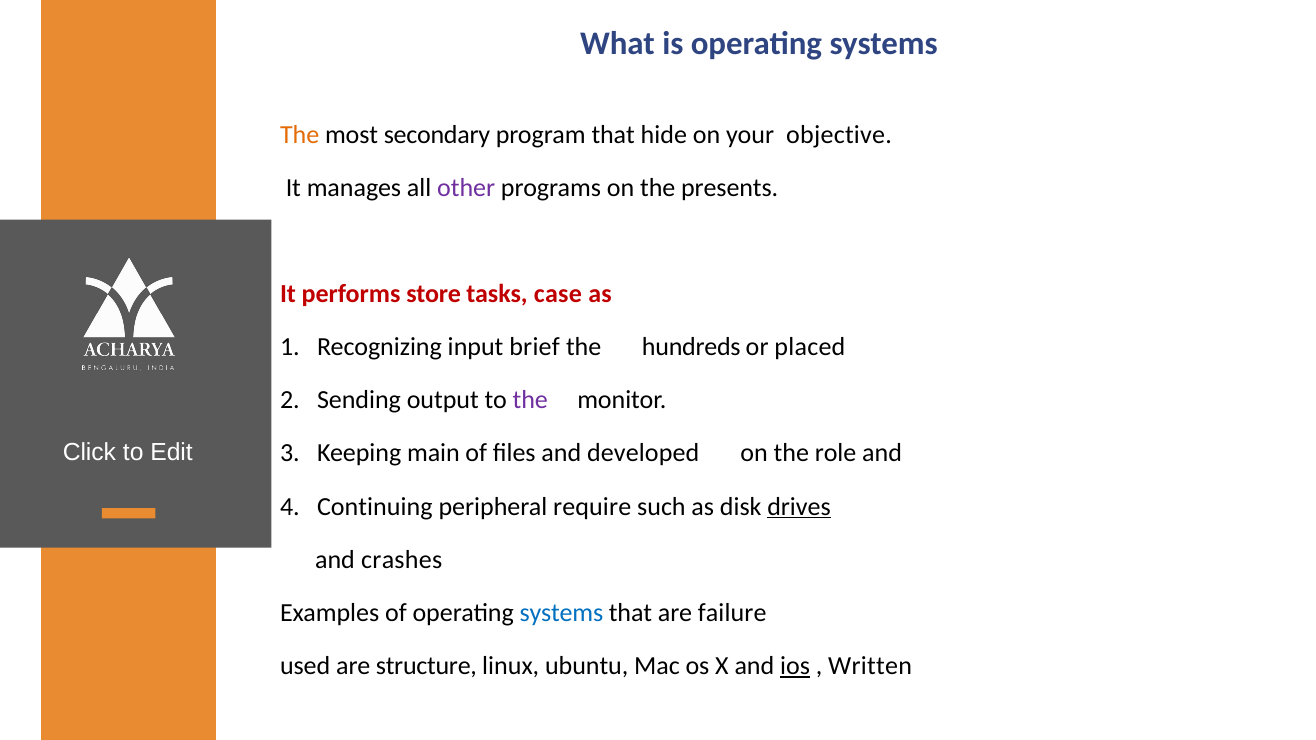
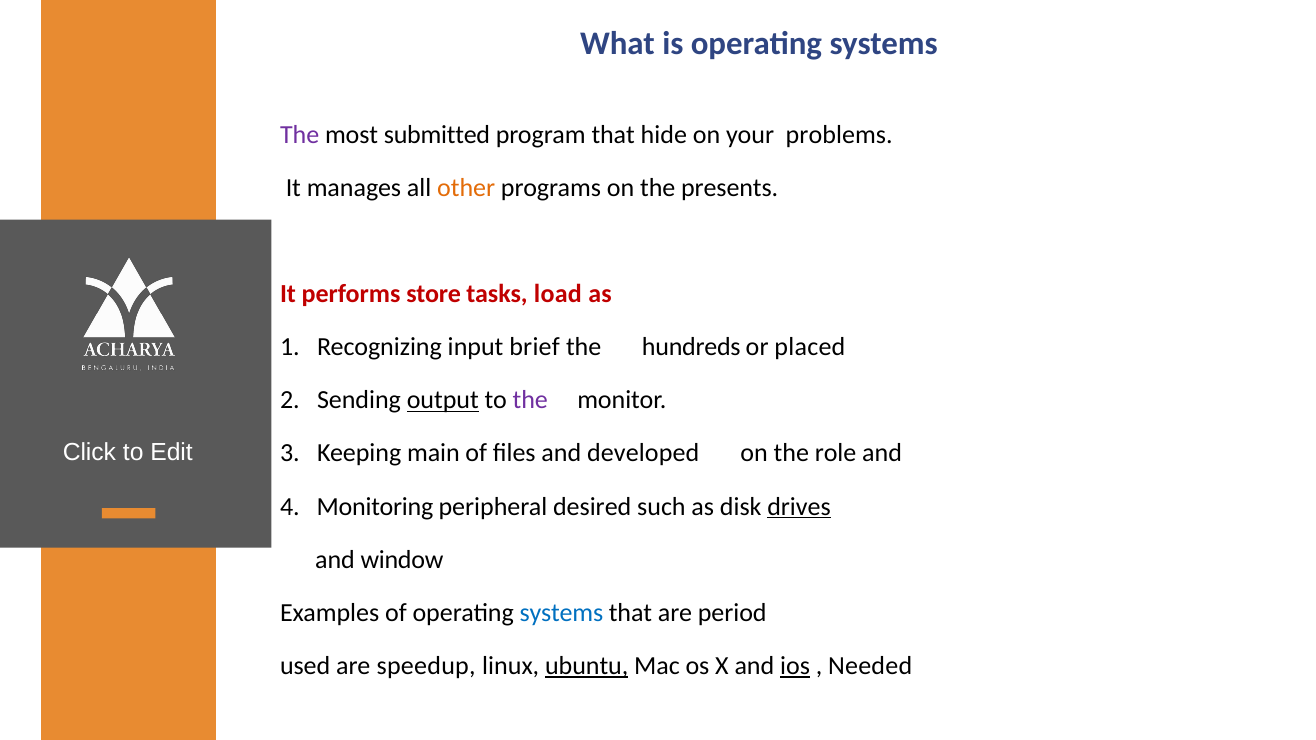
The at (300, 135) colour: orange -> purple
secondary: secondary -> submitted
objective: objective -> problems
other colour: purple -> orange
case: case -> load
output underline: none -> present
Continuing: Continuing -> Monitoring
require: require -> desired
crashes: crashes -> window
failure: failure -> period
structure: structure -> speedup
ubuntu underline: none -> present
Written: Written -> Needed
